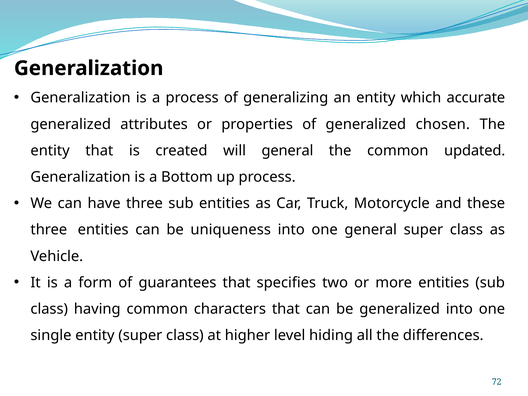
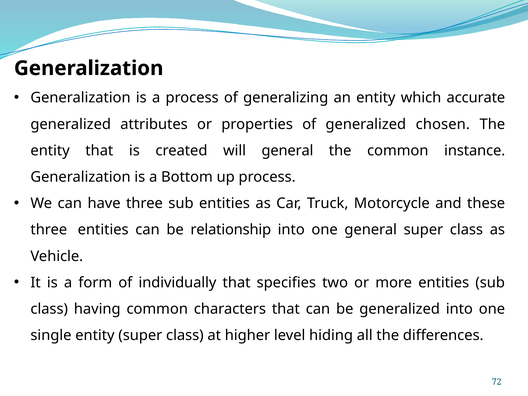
updated: updated -> instance
uniqueness: uniqueness -> relationship
guarantees: guarantees -> individually
